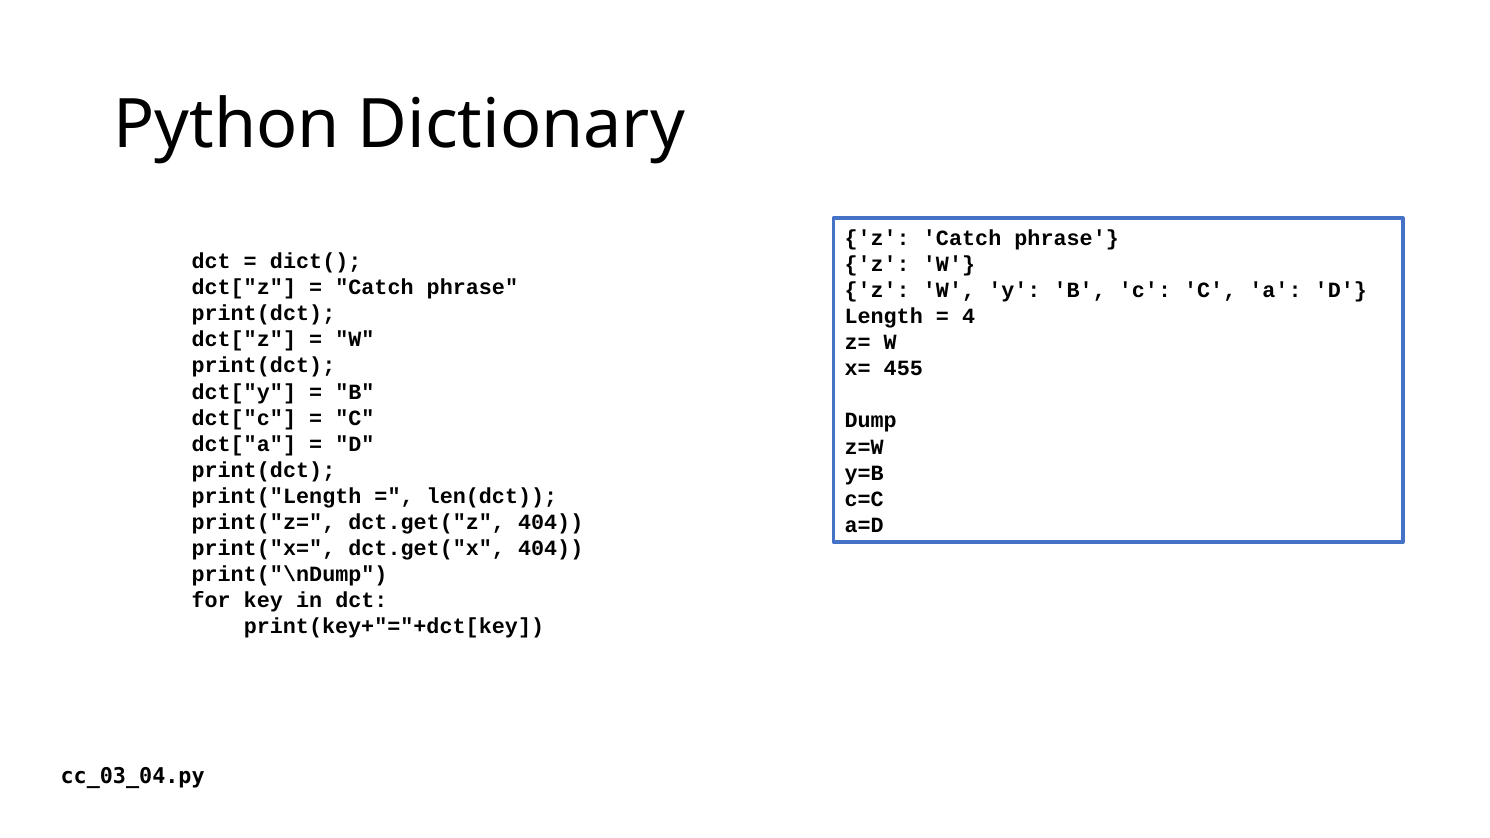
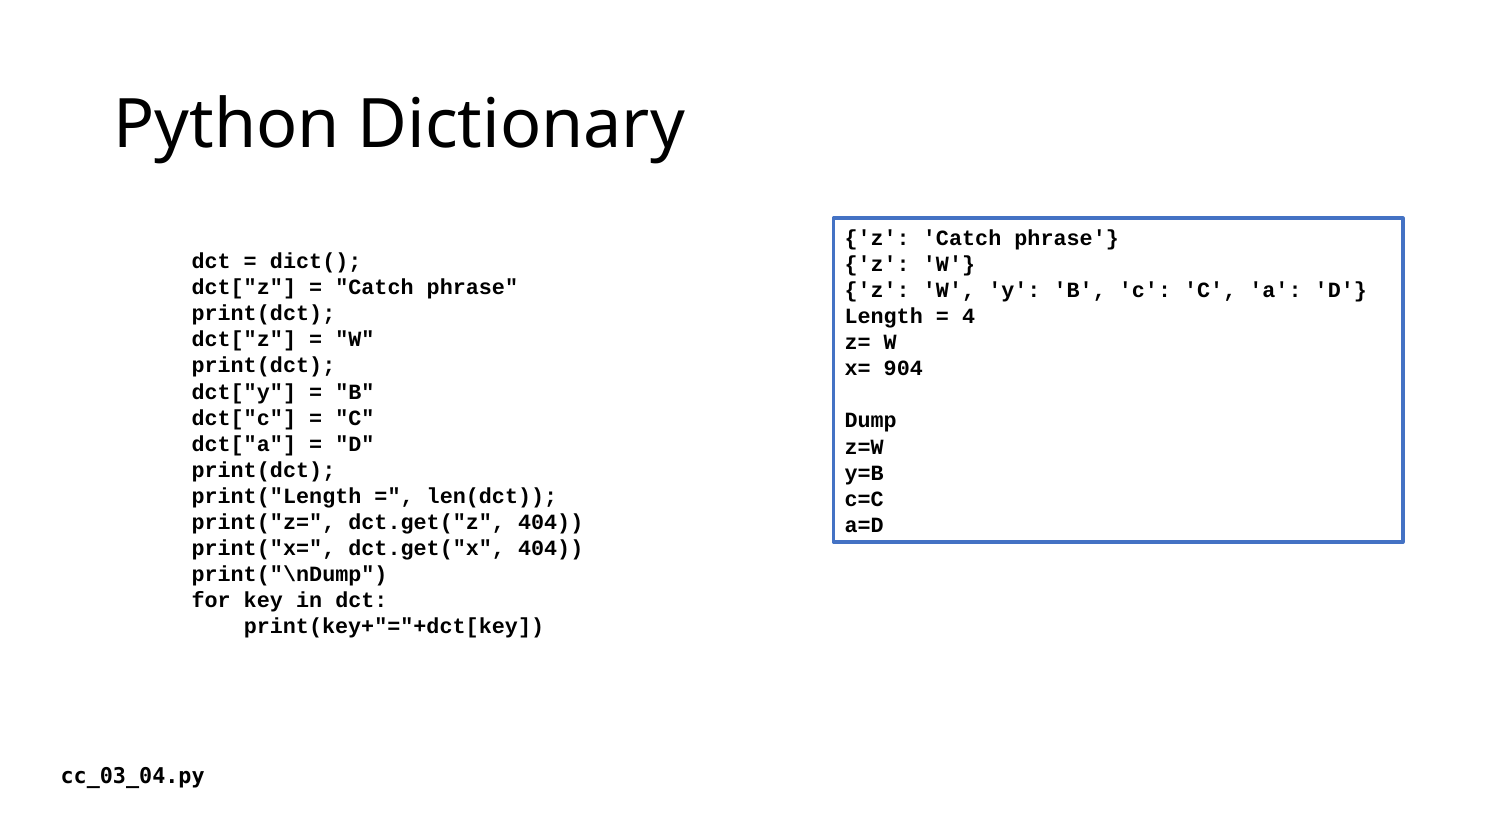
455: 455 -> 904
